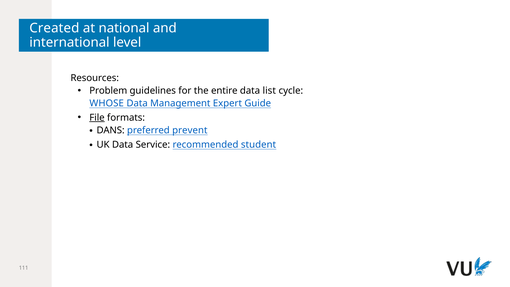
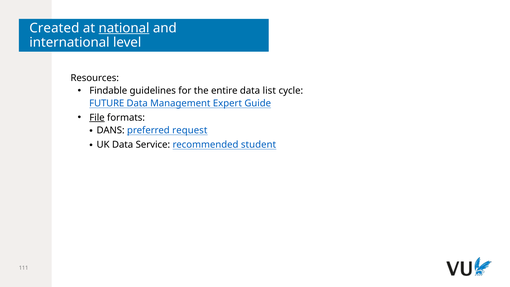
national underline: none -> present
Problem: Problem -> Findable
WHOSE: WHOSE -> FUTURE
prevent: prevent -> request
